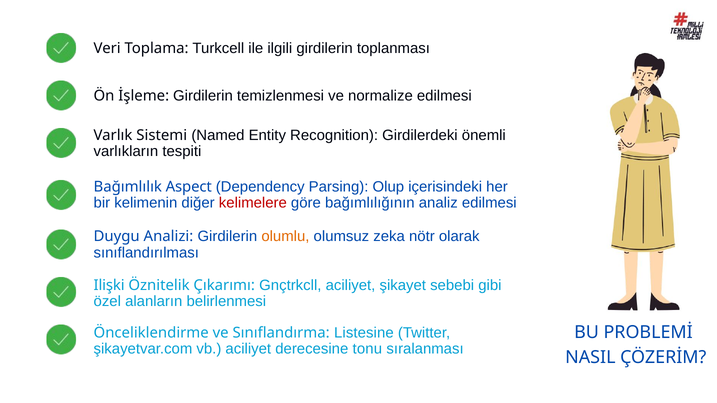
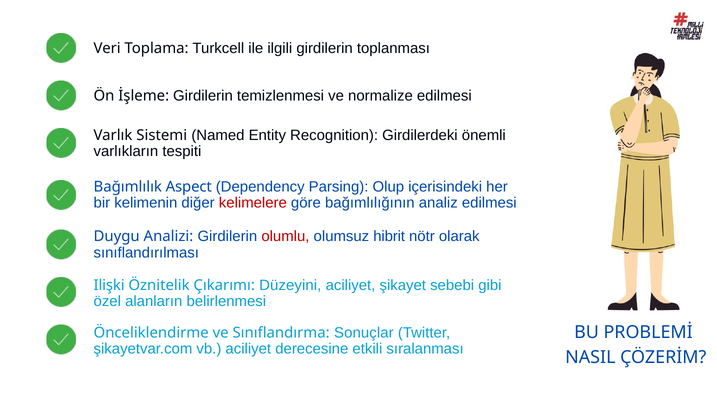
olumlu colour: orange -> red
zeka: zeka -> hibrit
Gnçtrkcll: Gnçtrkcll -> Düzeyini
Listesine: Listesine -> Sonuçlar
tonu: tonu -> etkili
